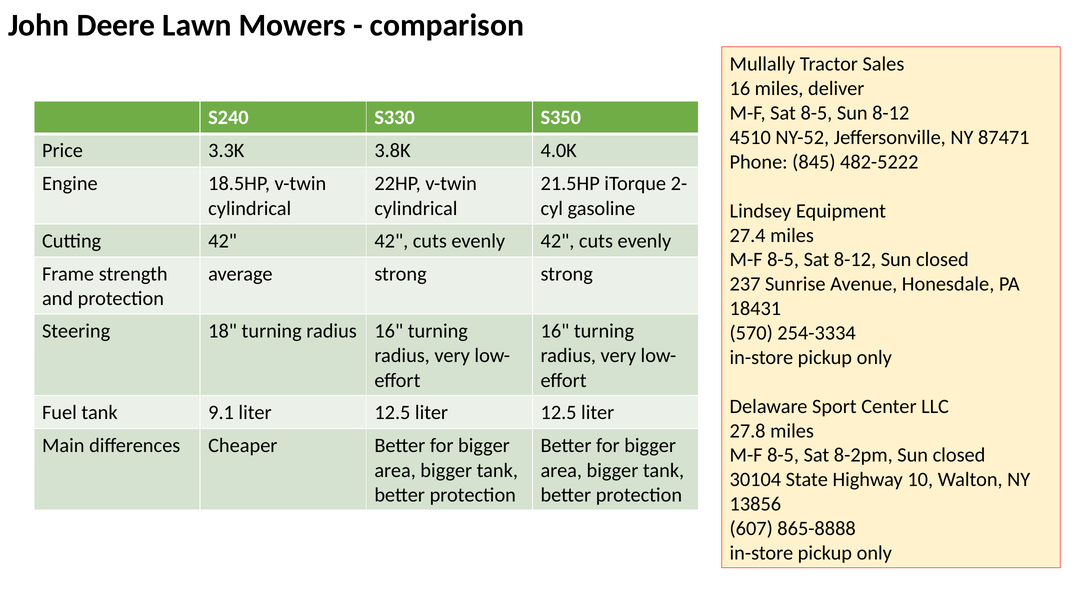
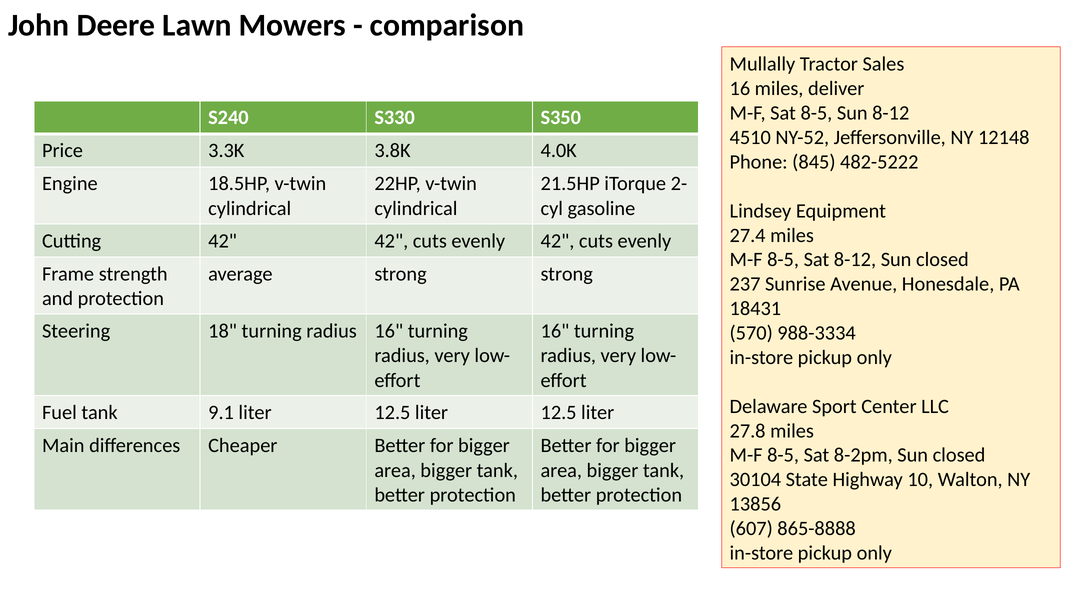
87471: 87471 -> 12148
254-3334: 254-3334 -> 988-3334
